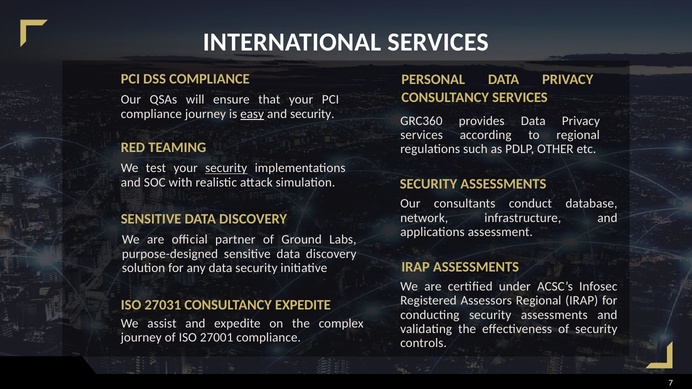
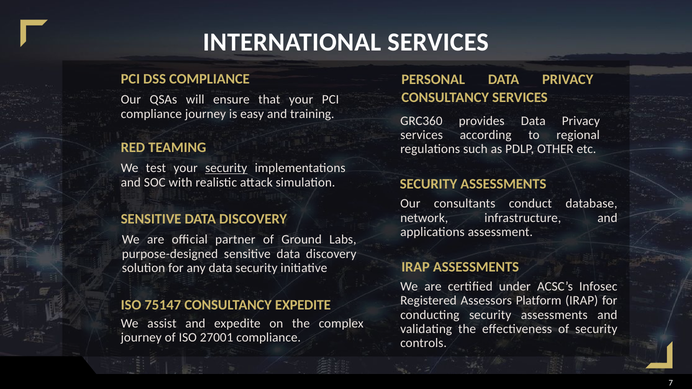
easy underline: present -> none
and security: security -> training
Assessors Regional: Regional -> Platform
27031: 27031 -> 75147
